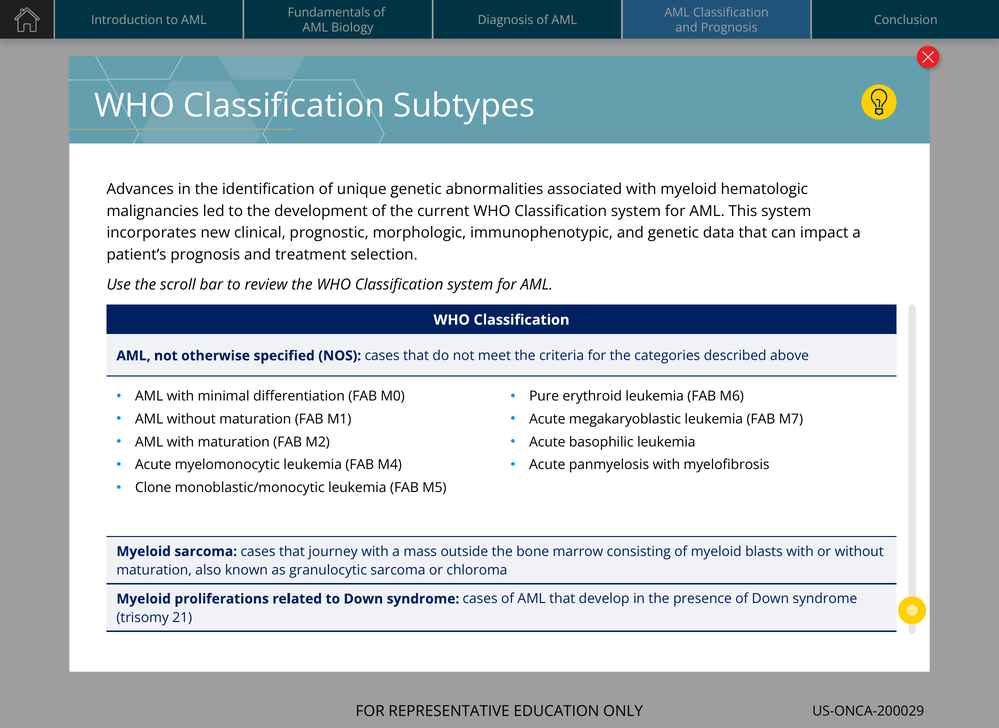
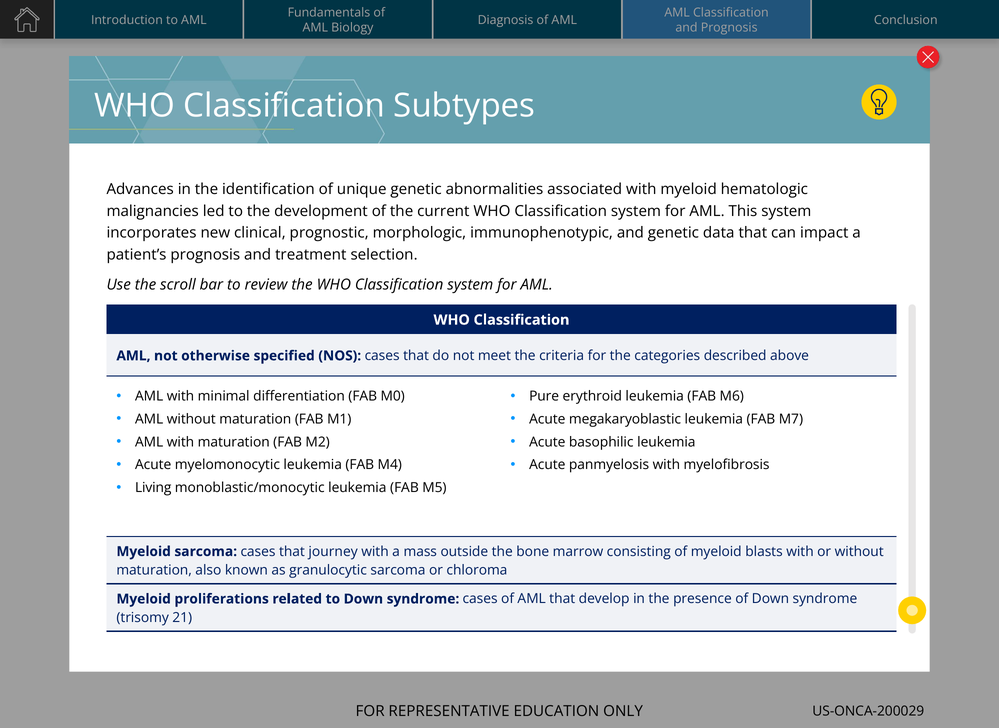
Clone: Clone -> Living
